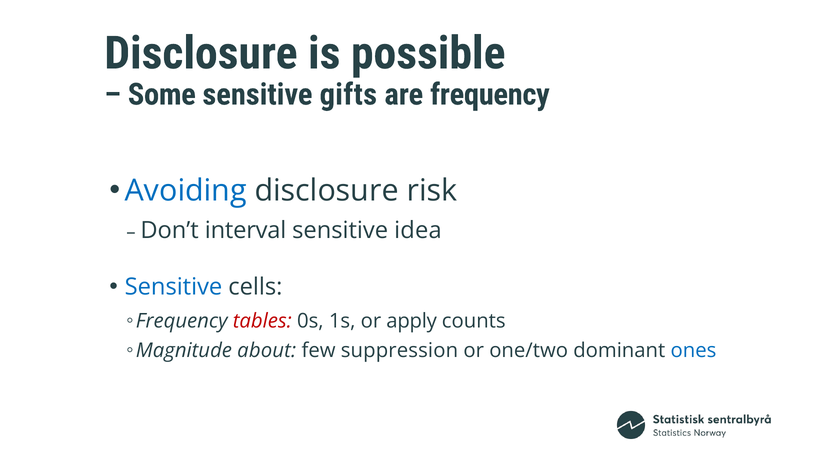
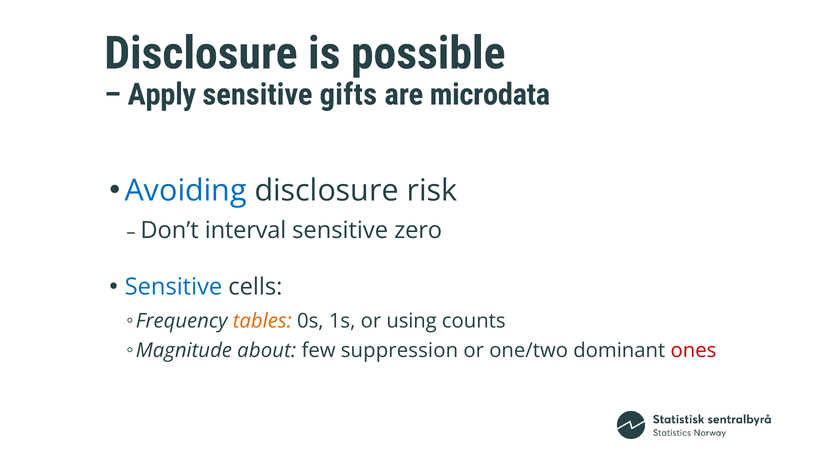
Some: Some -> Apply
are frequency: frequency -> microdata
idea: idea -> zero
tables colour: red -> orange
apply: apply -> using
ones colour: blue -> red
